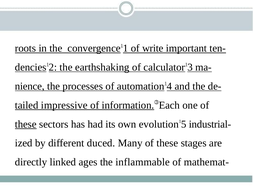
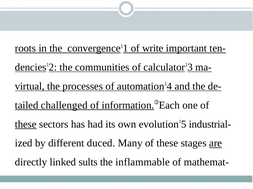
earthshaking: earthshaking -> communities
nience: nience -> virtual
impressive: impressive -> challenged
are underline: none -> present
ages: ages -> sults
